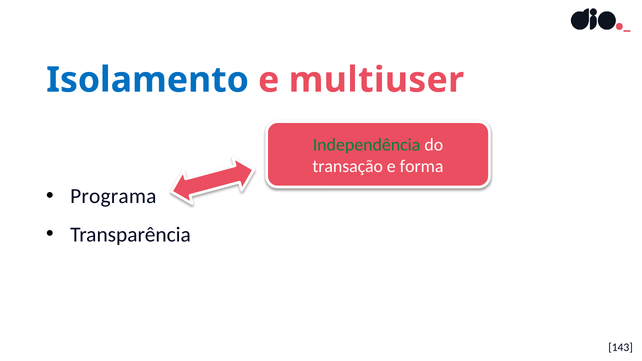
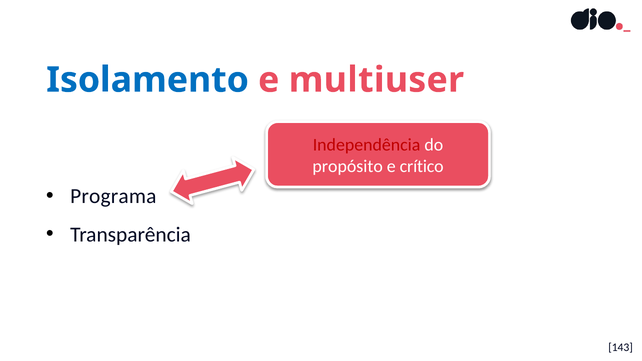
Independência colour: green -> red
transação: transação -> propósito
forma: forma -> crítico
